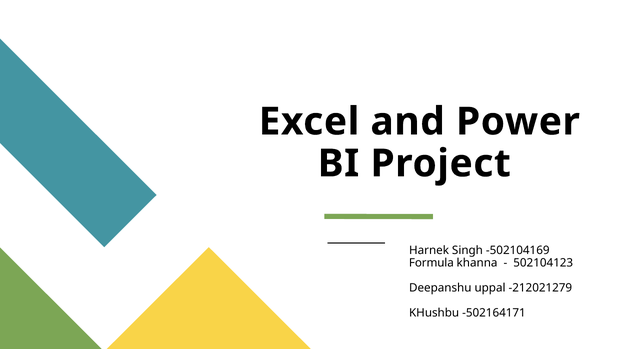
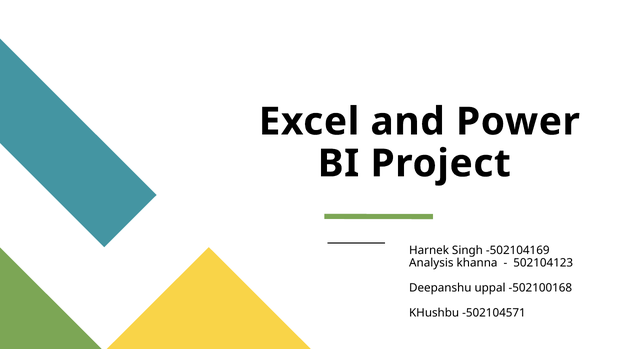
Formula: Formula -> Analysis
-212021279: -212021279 -> -502100168
-502164171: -502164171 -> -502104571
